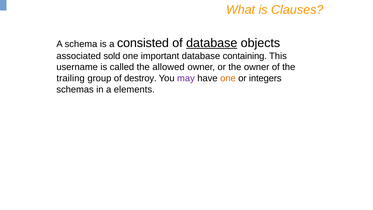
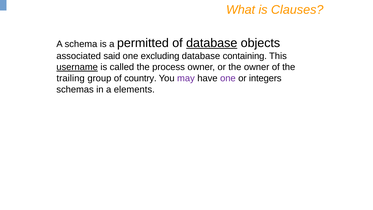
consisted: consisted -> permitted
sold: sold -> said
important: important -> excluding
username underline: none -> present
allowed: allowed -> process
destroy: destroy -> country
one at (228, 78) colour: orange -> purple
